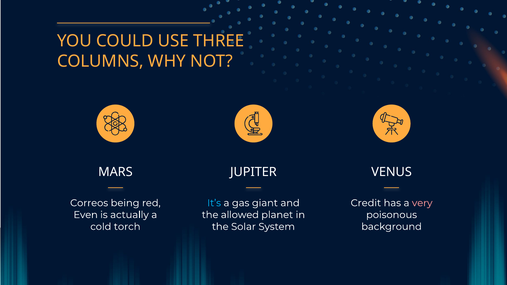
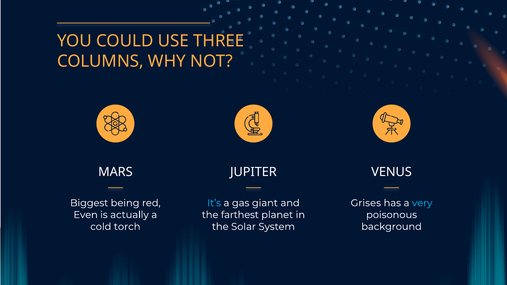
Correos: Correos -> Biggest
Credit: Credit -> Grises
very colour: pink -> light blue
allowed: allowed -> farthest
